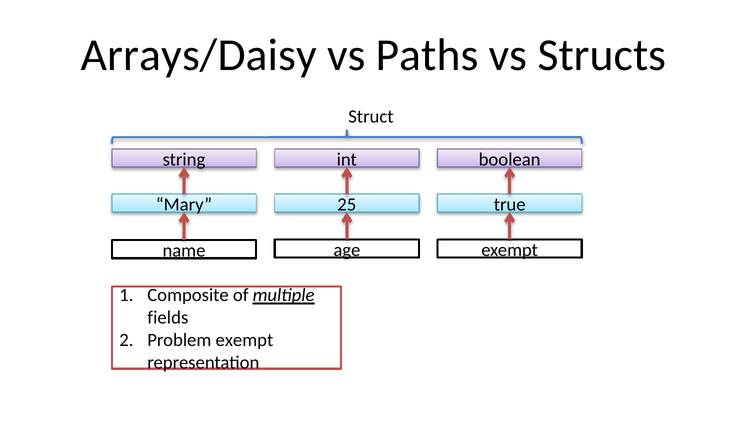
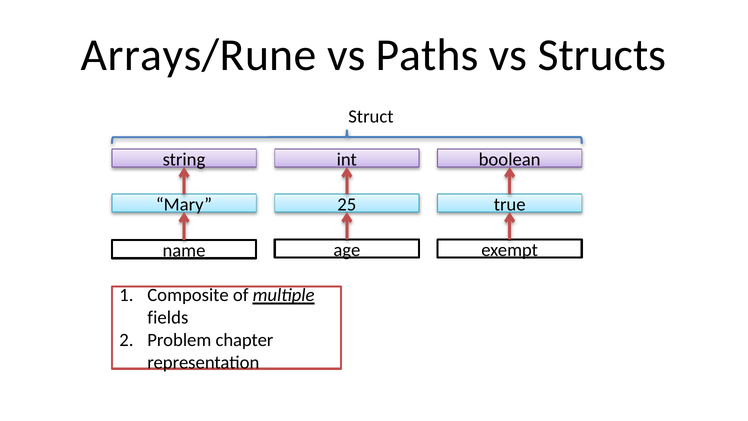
Arrays/Daisy: Arrays/Daisy -> Arrays/Rune
Problem exempt: exempt -> chapter
